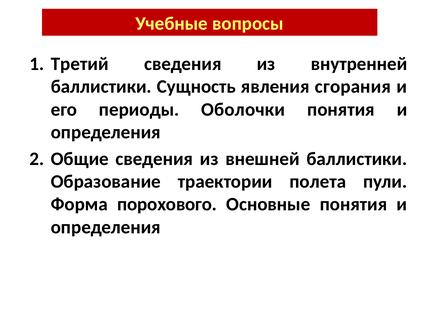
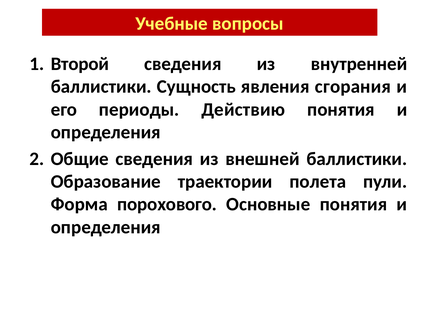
Третий: Третий -> Второй
Оболочки: Оболочки -> Действию
